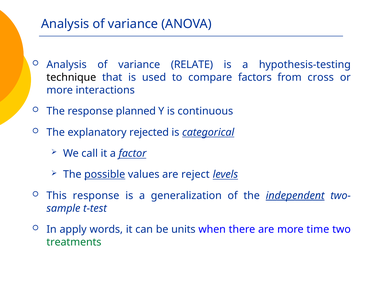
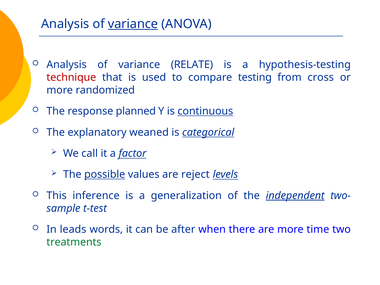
variance at (133, 24) underline: none -> present
technique colour: black -> red
factors: factors -> testing
interactions: interactions -> randomized
continuous underline: none -> present
rejected: rejected -> weaned
This response: response -> inference
apply: apply -> leads
units: units -> after
